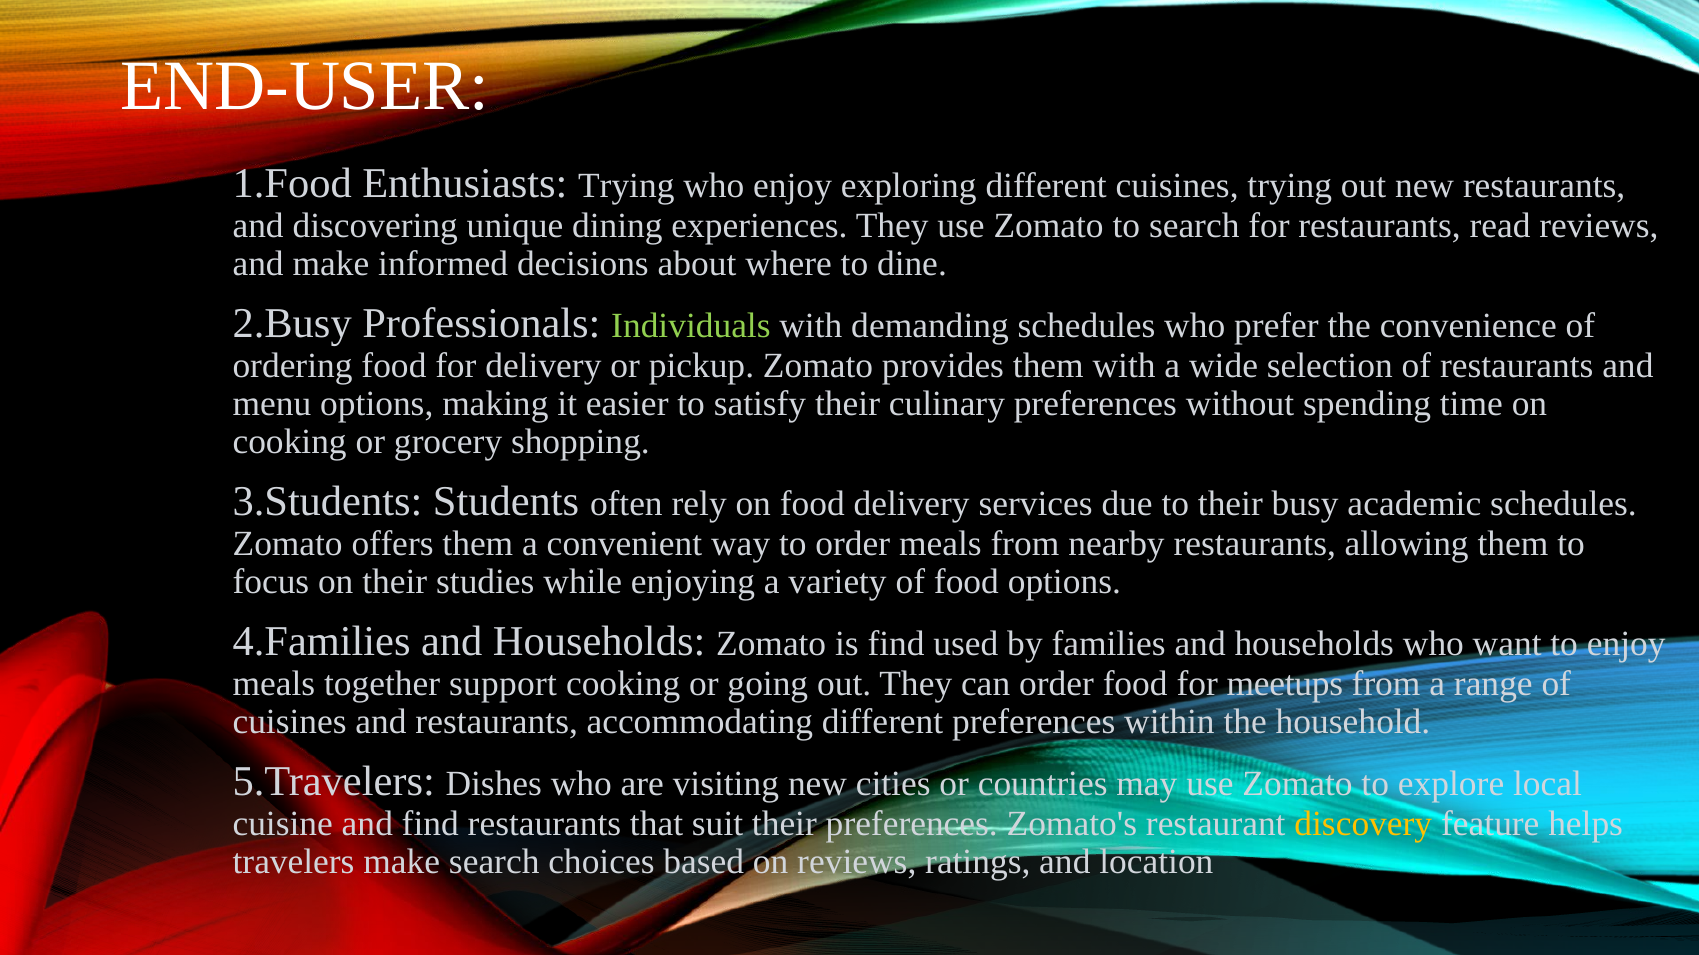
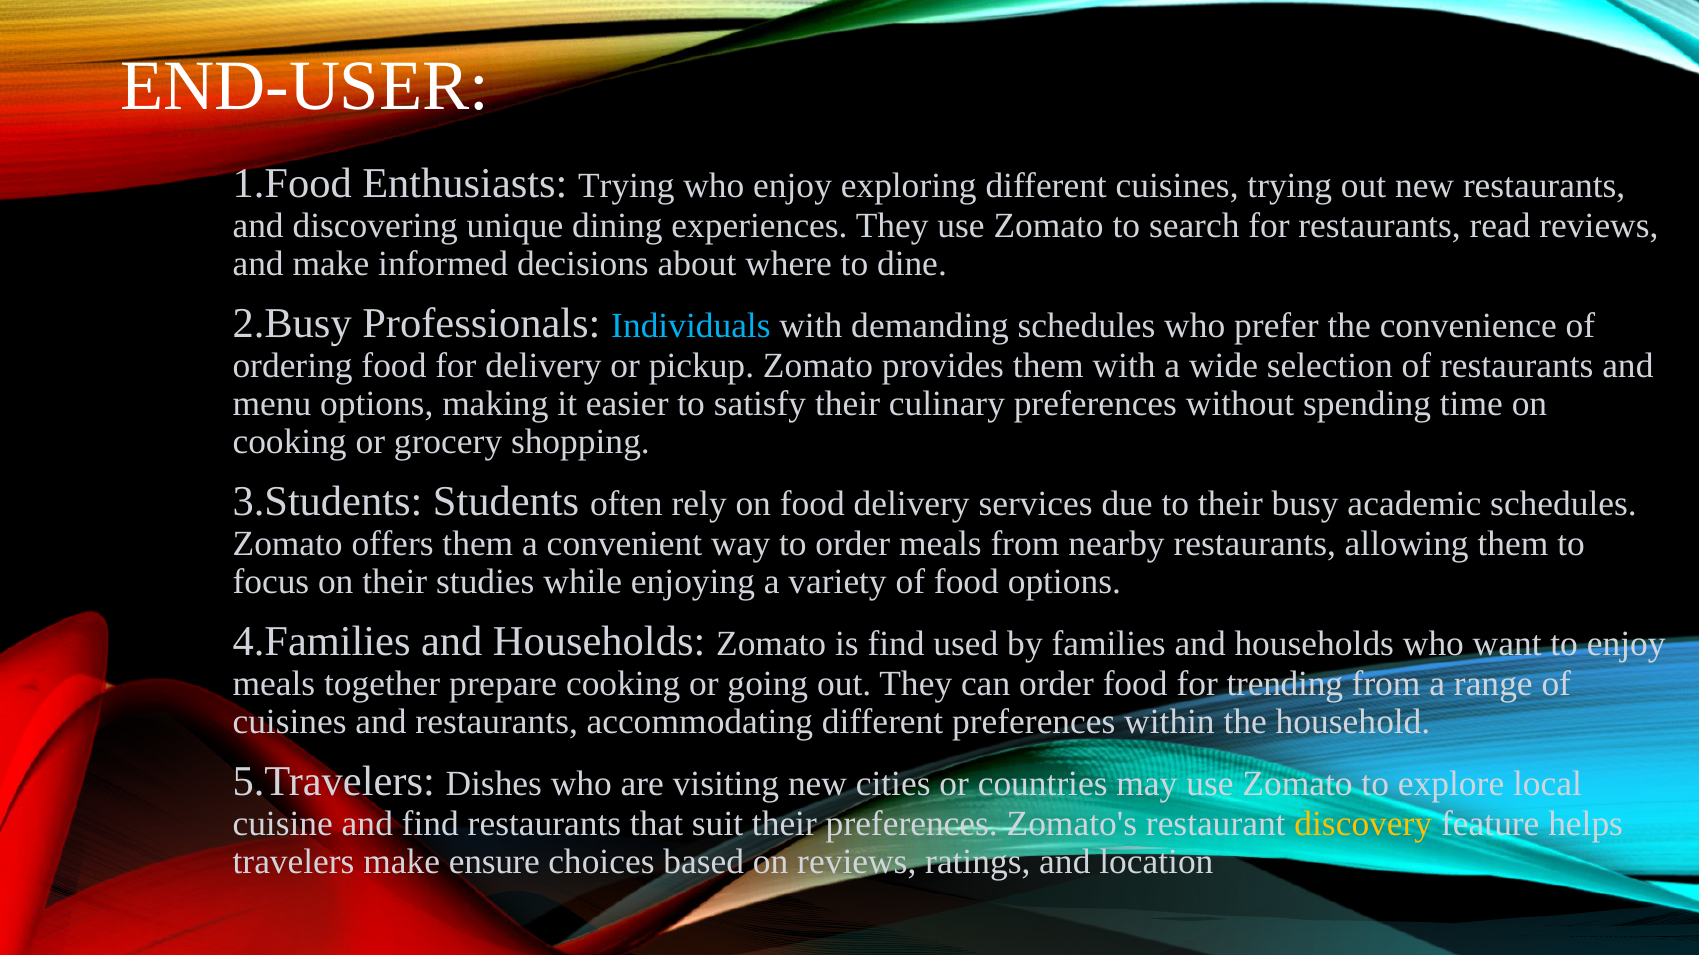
Individuals colour: light green -> light blue
support: support -> prepare
meetups: meetups -> trending
make search: search -> ensure
